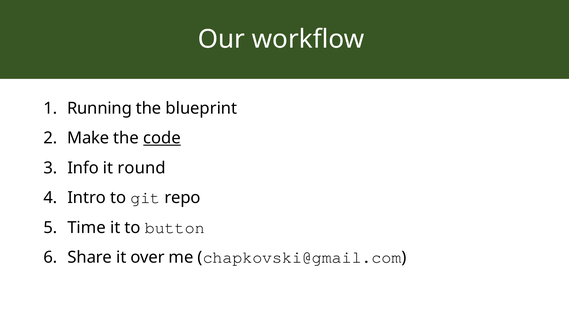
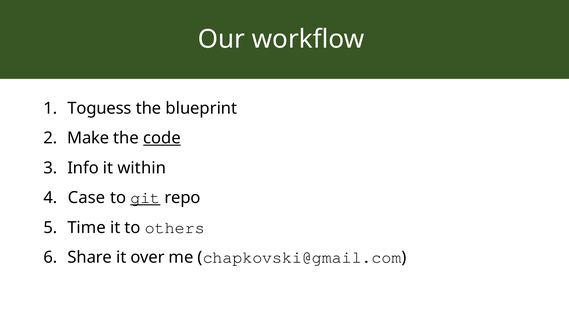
Running: Running -> Toguess
round: round -> within
Intro: Intro -> Case
git underline: none -> present
button: button -> others
